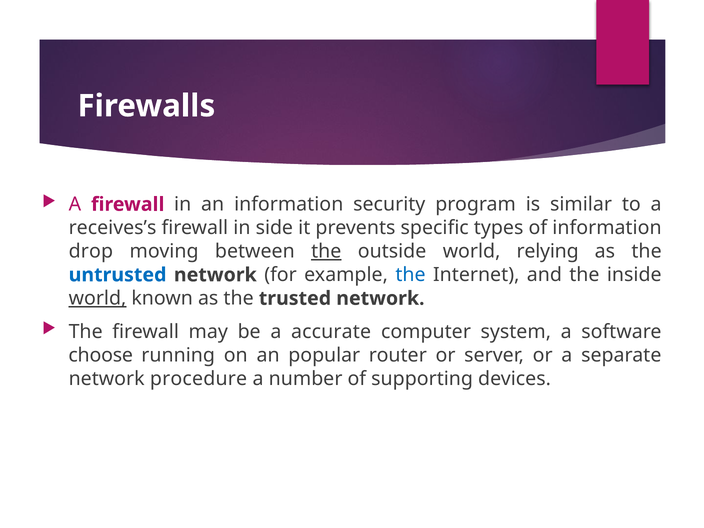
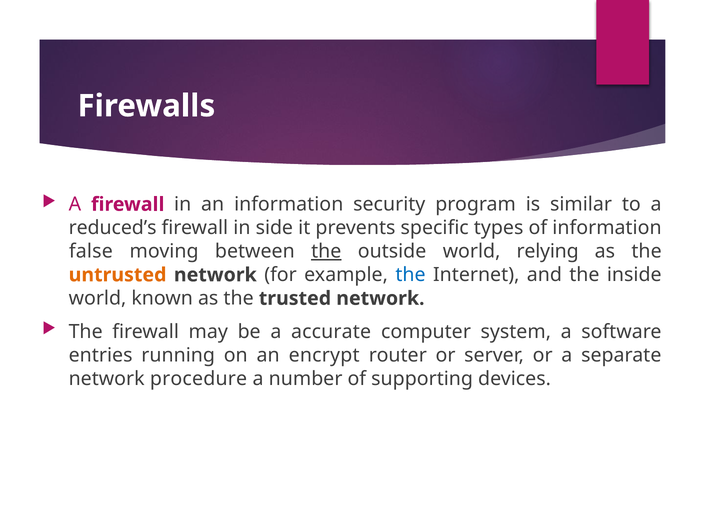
receives’s: receives’s -> reduced’s
drop: drop -> false
untrusted colour: blue -> orange
world at (97, 298) underline: present -> none
choose: choose -> entries
popular: popular -> encrypt
